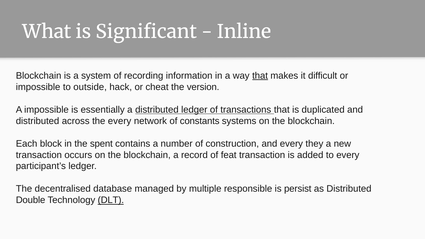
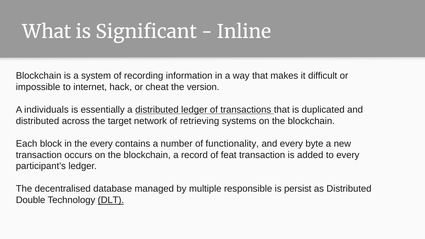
that at (260, 76) underline: present -> none
outside: outside -> internet
A impossible: impossible -> individuals
the every: every -> target
constants: constants -> retrieving
the spent: spent -> every
construction: construction -> functionality
they: they -> byte
